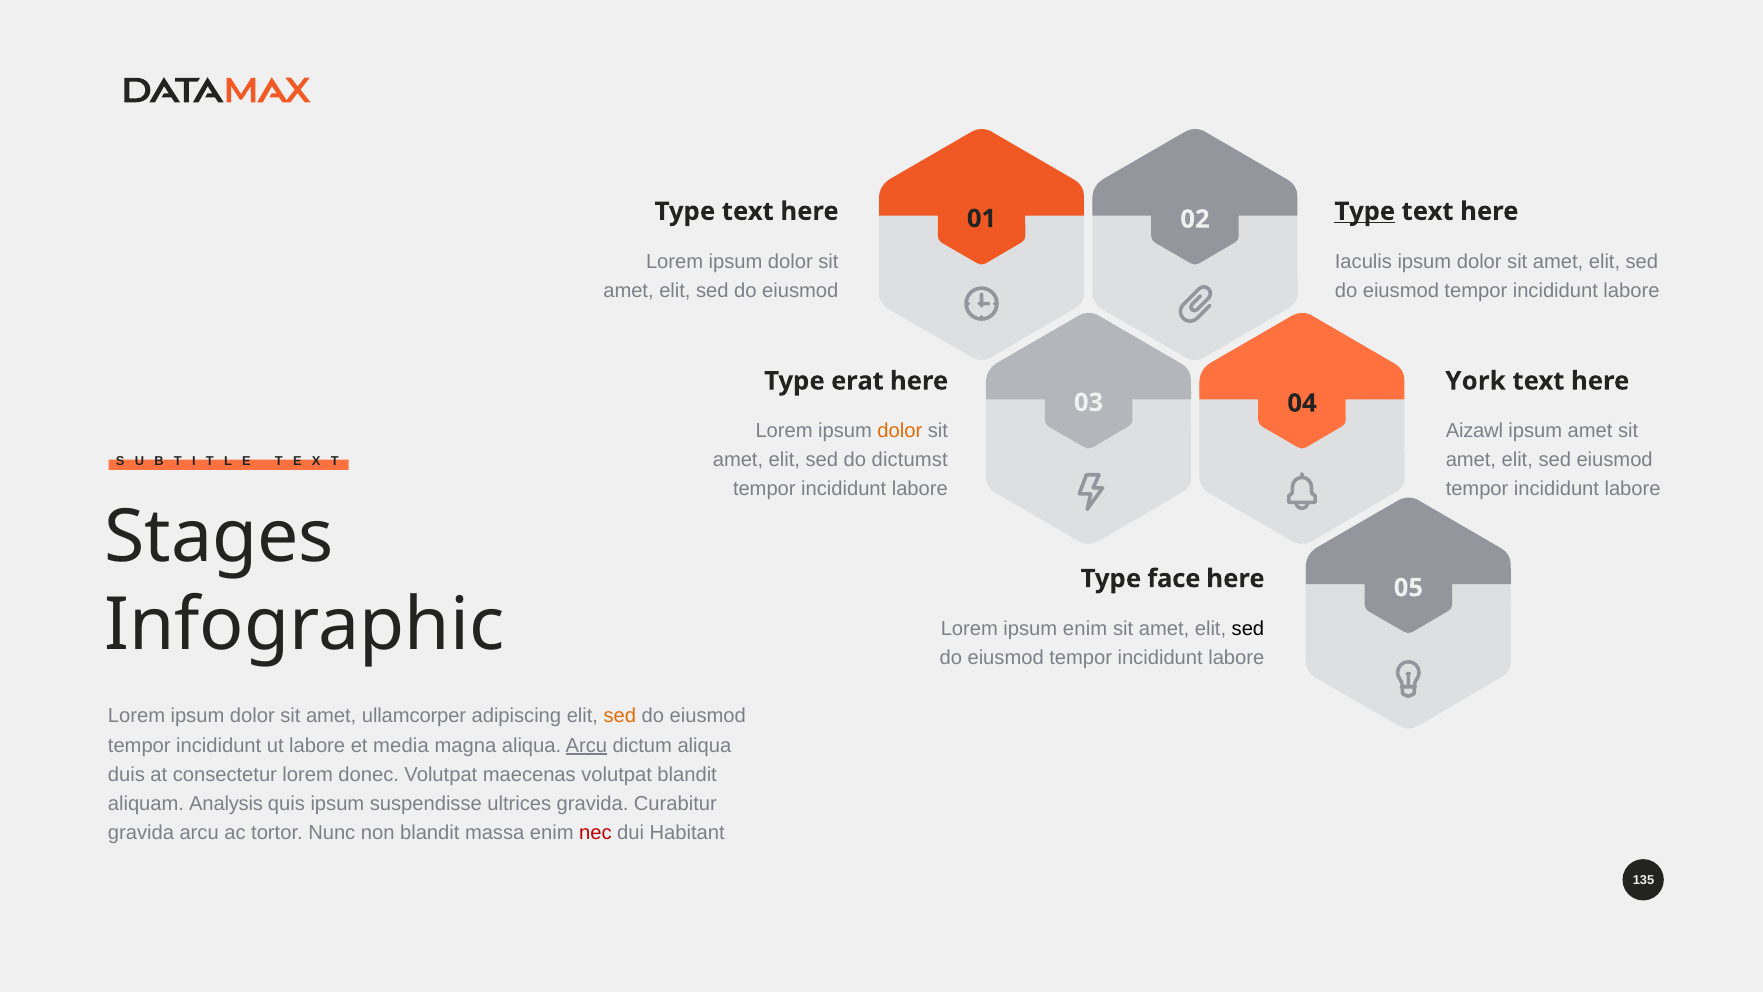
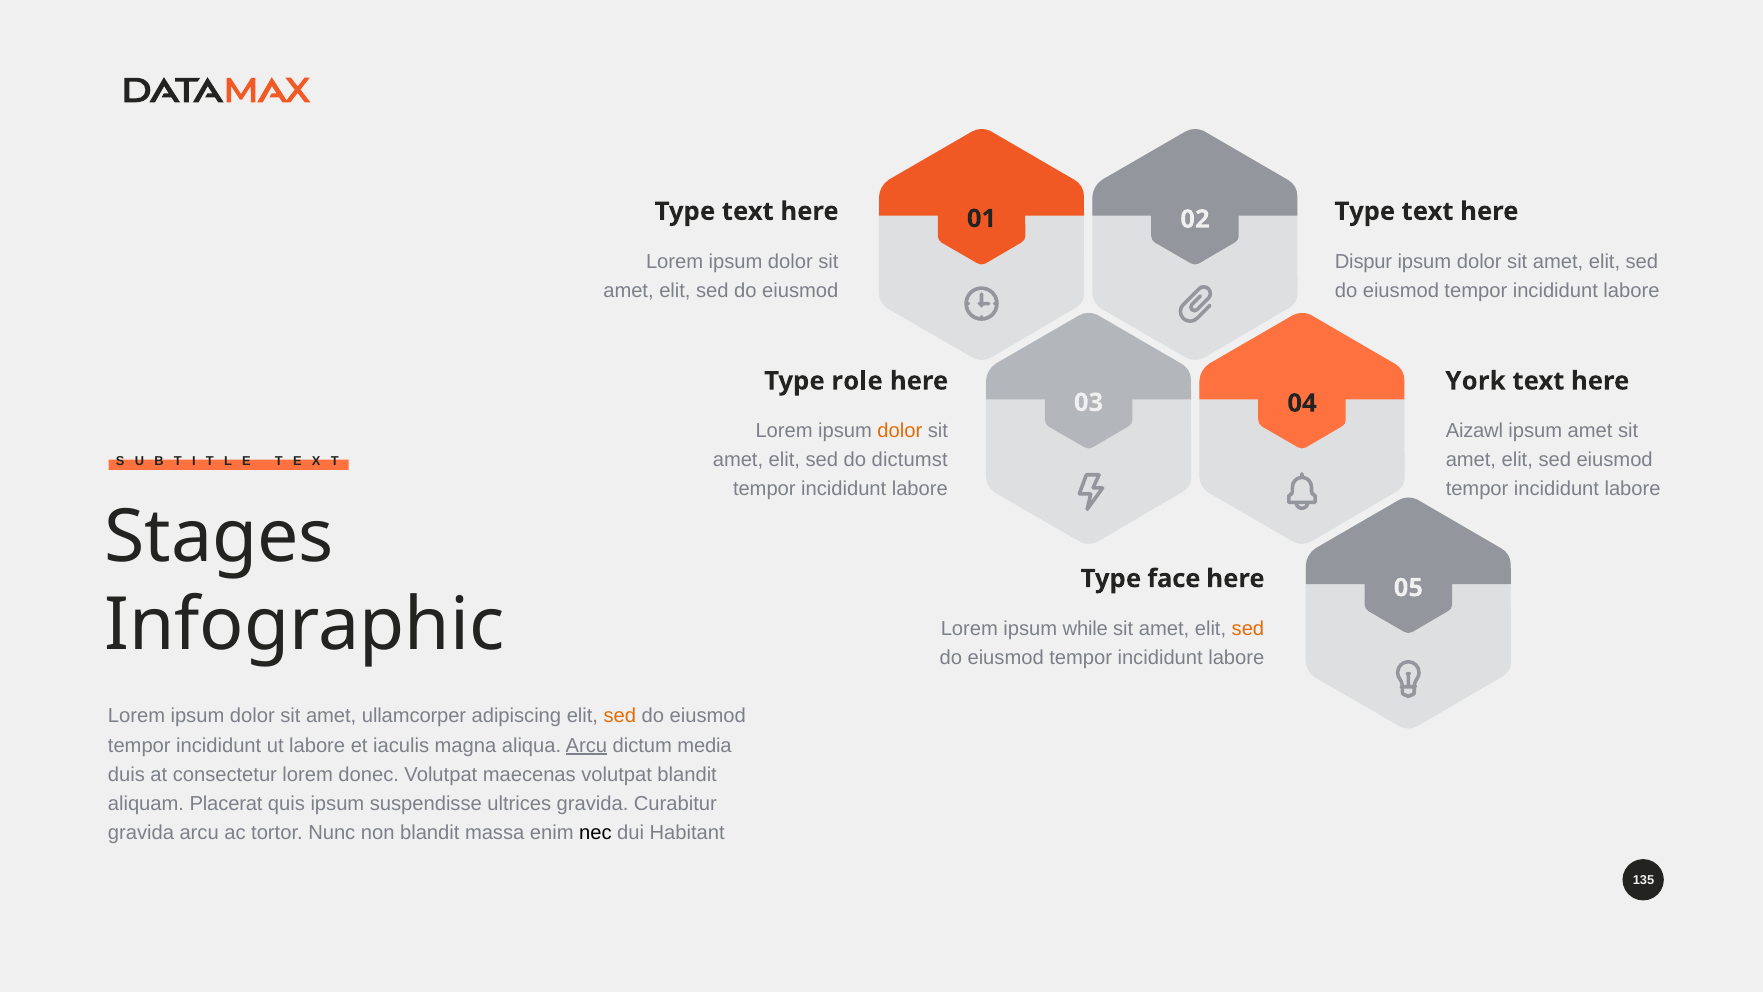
Type at (1365, 211) underline: present -> none
Iaculis: Iaculis -> Dispur
erat: erat -> role
ipsum enim: enim -> while
sed at (1248, 629) colour: black -> orange
media: media -> iaculis
dictum aliqua: aliqua -> media
Analysis: Analysis -> Placerat
nec colour: red -> black
